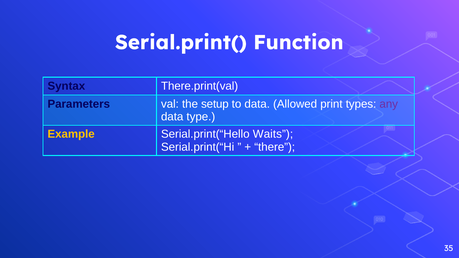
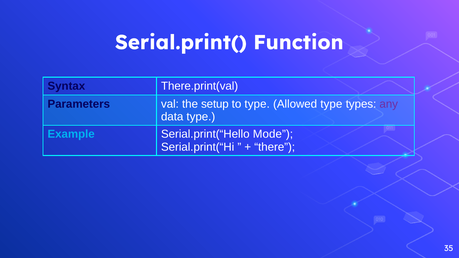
to data: data -> type
Allowed print: print -> type
Example colour: yellow -> light blue
Waits: Waits -> Mode
